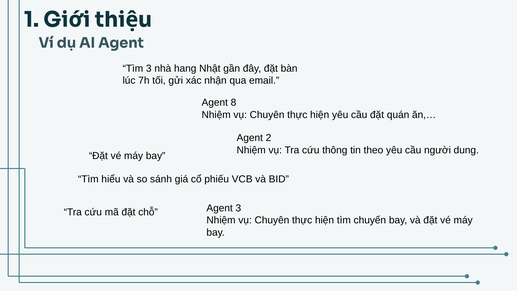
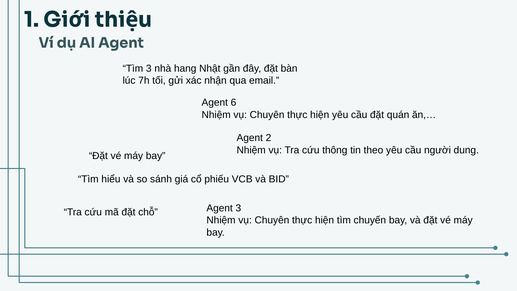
8: 8 -> 6
